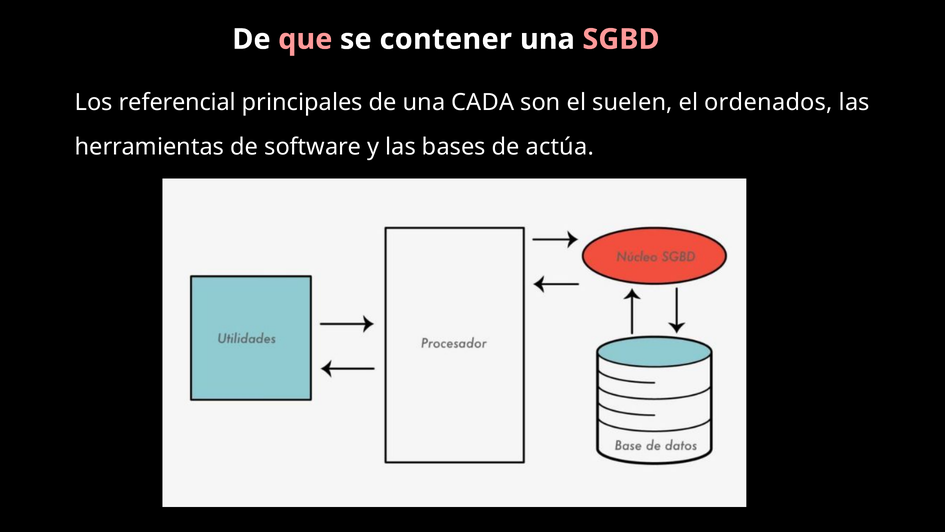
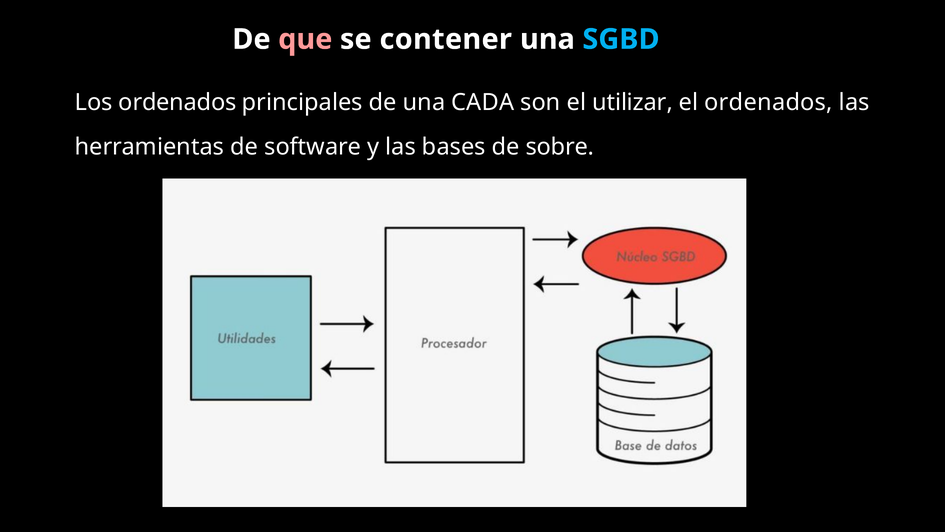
SGBD colour: pink -> light blue
Los referencial: referencial -> ordenados
suelen: suelen -> utilizar
actúa: actúa -> sobre
